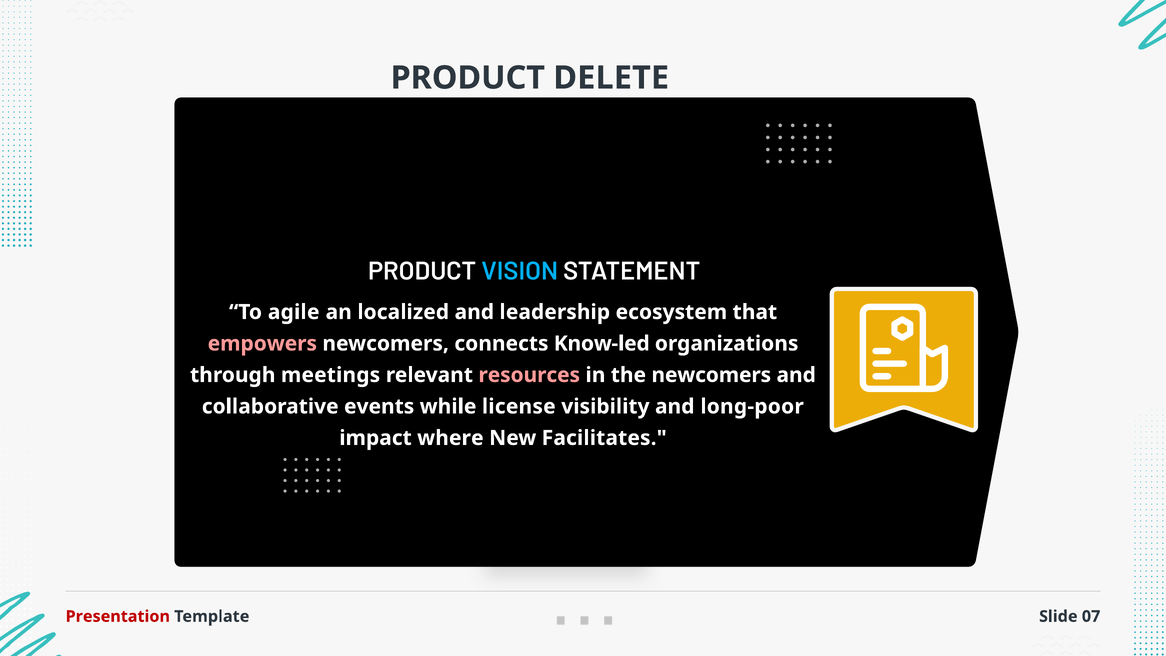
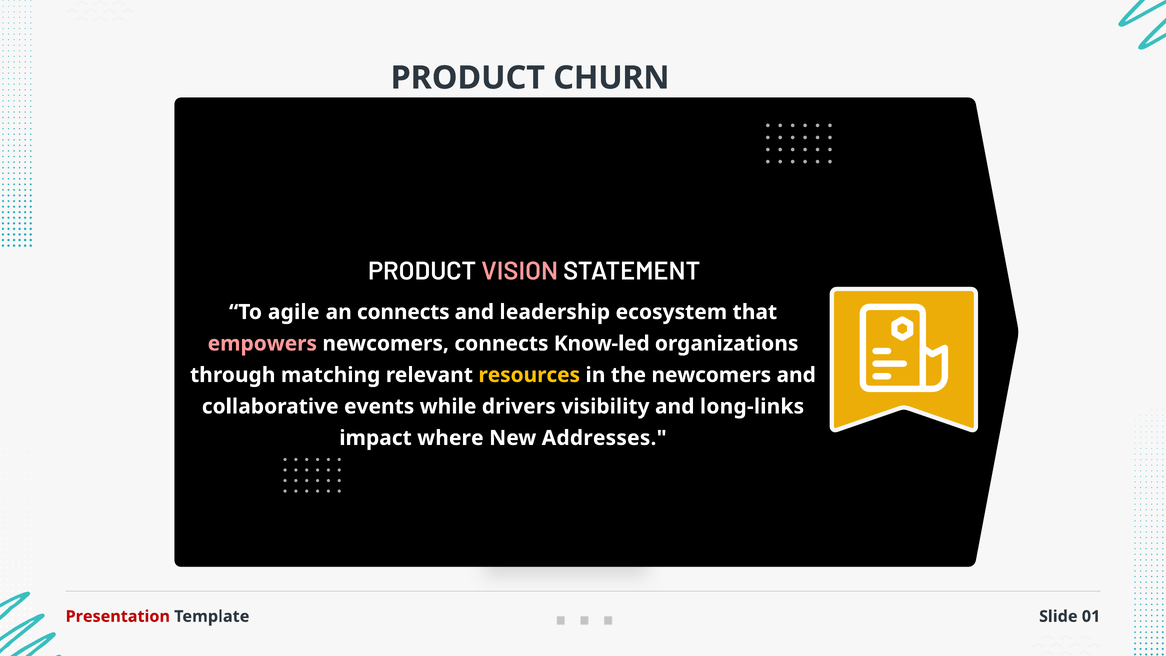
DELETE: DELETE -> CHURN
VISION colour: light blue -> pink
an localized: localized -> connects
meetings: meetings -> matching
resources colour: pink -> yellow
license: license -> drivers
long-poor: long-poor -> long-links
Facilitates: Facilitates -> Addresses
07: 07 -> 01
